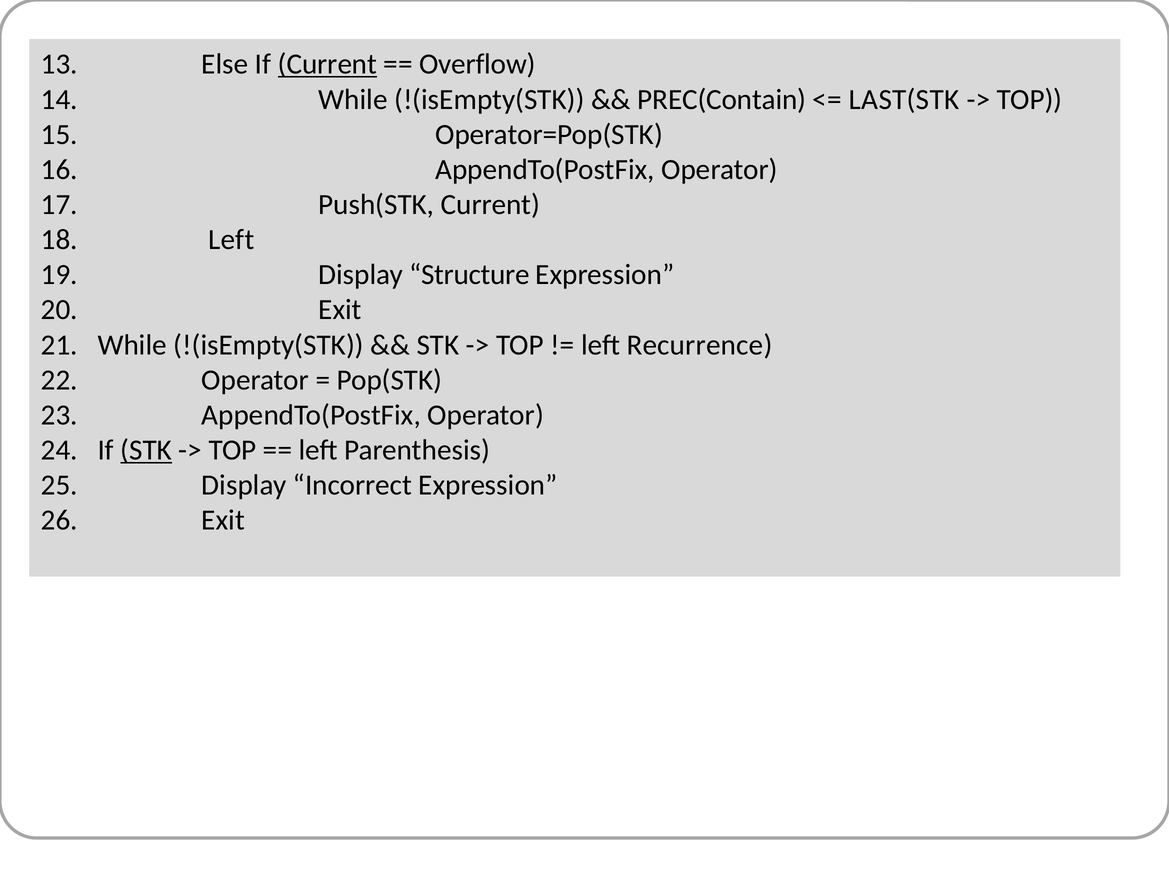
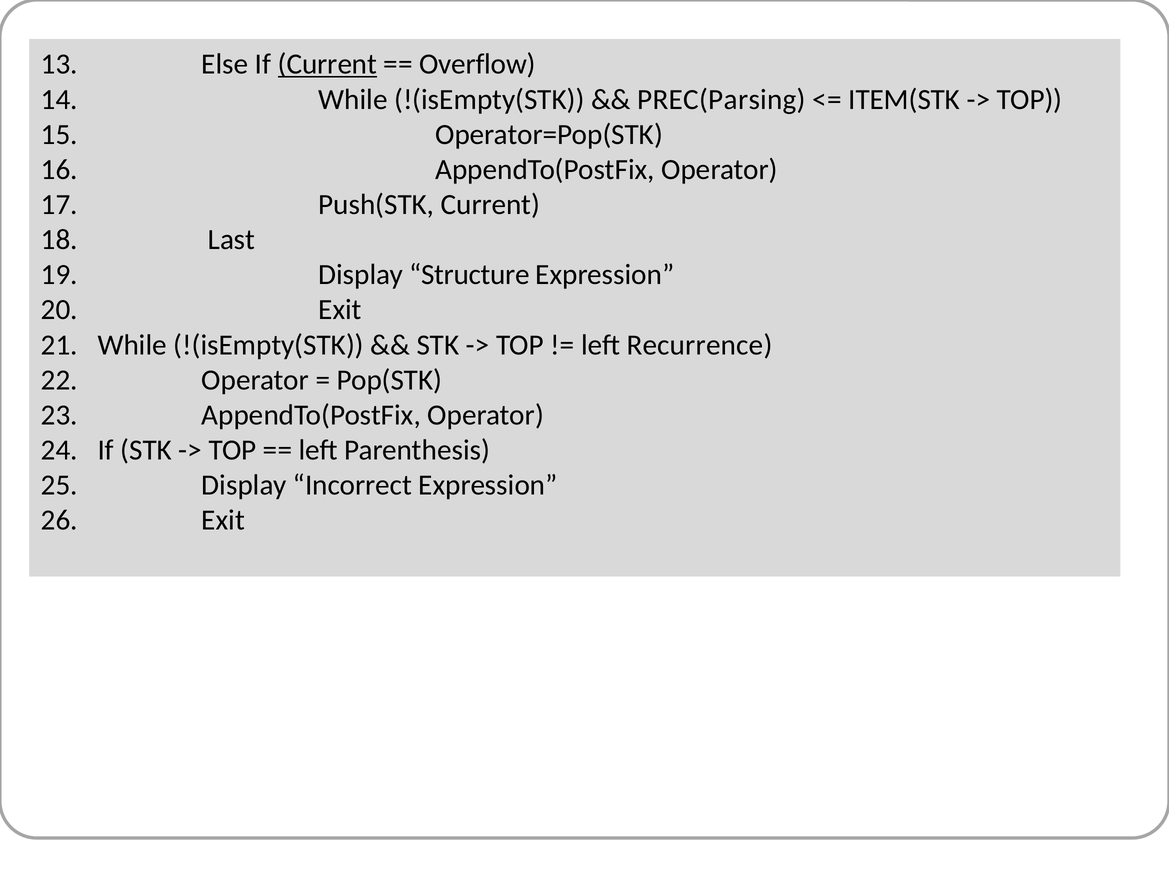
PREC(Contain: PREC(Contain -> PREC(Parsing
LAST(STK: LAST(STK -> ITEM(STK
Left at (231, 240): Left -> Last
STK at (146, 450) underline: present -> none
